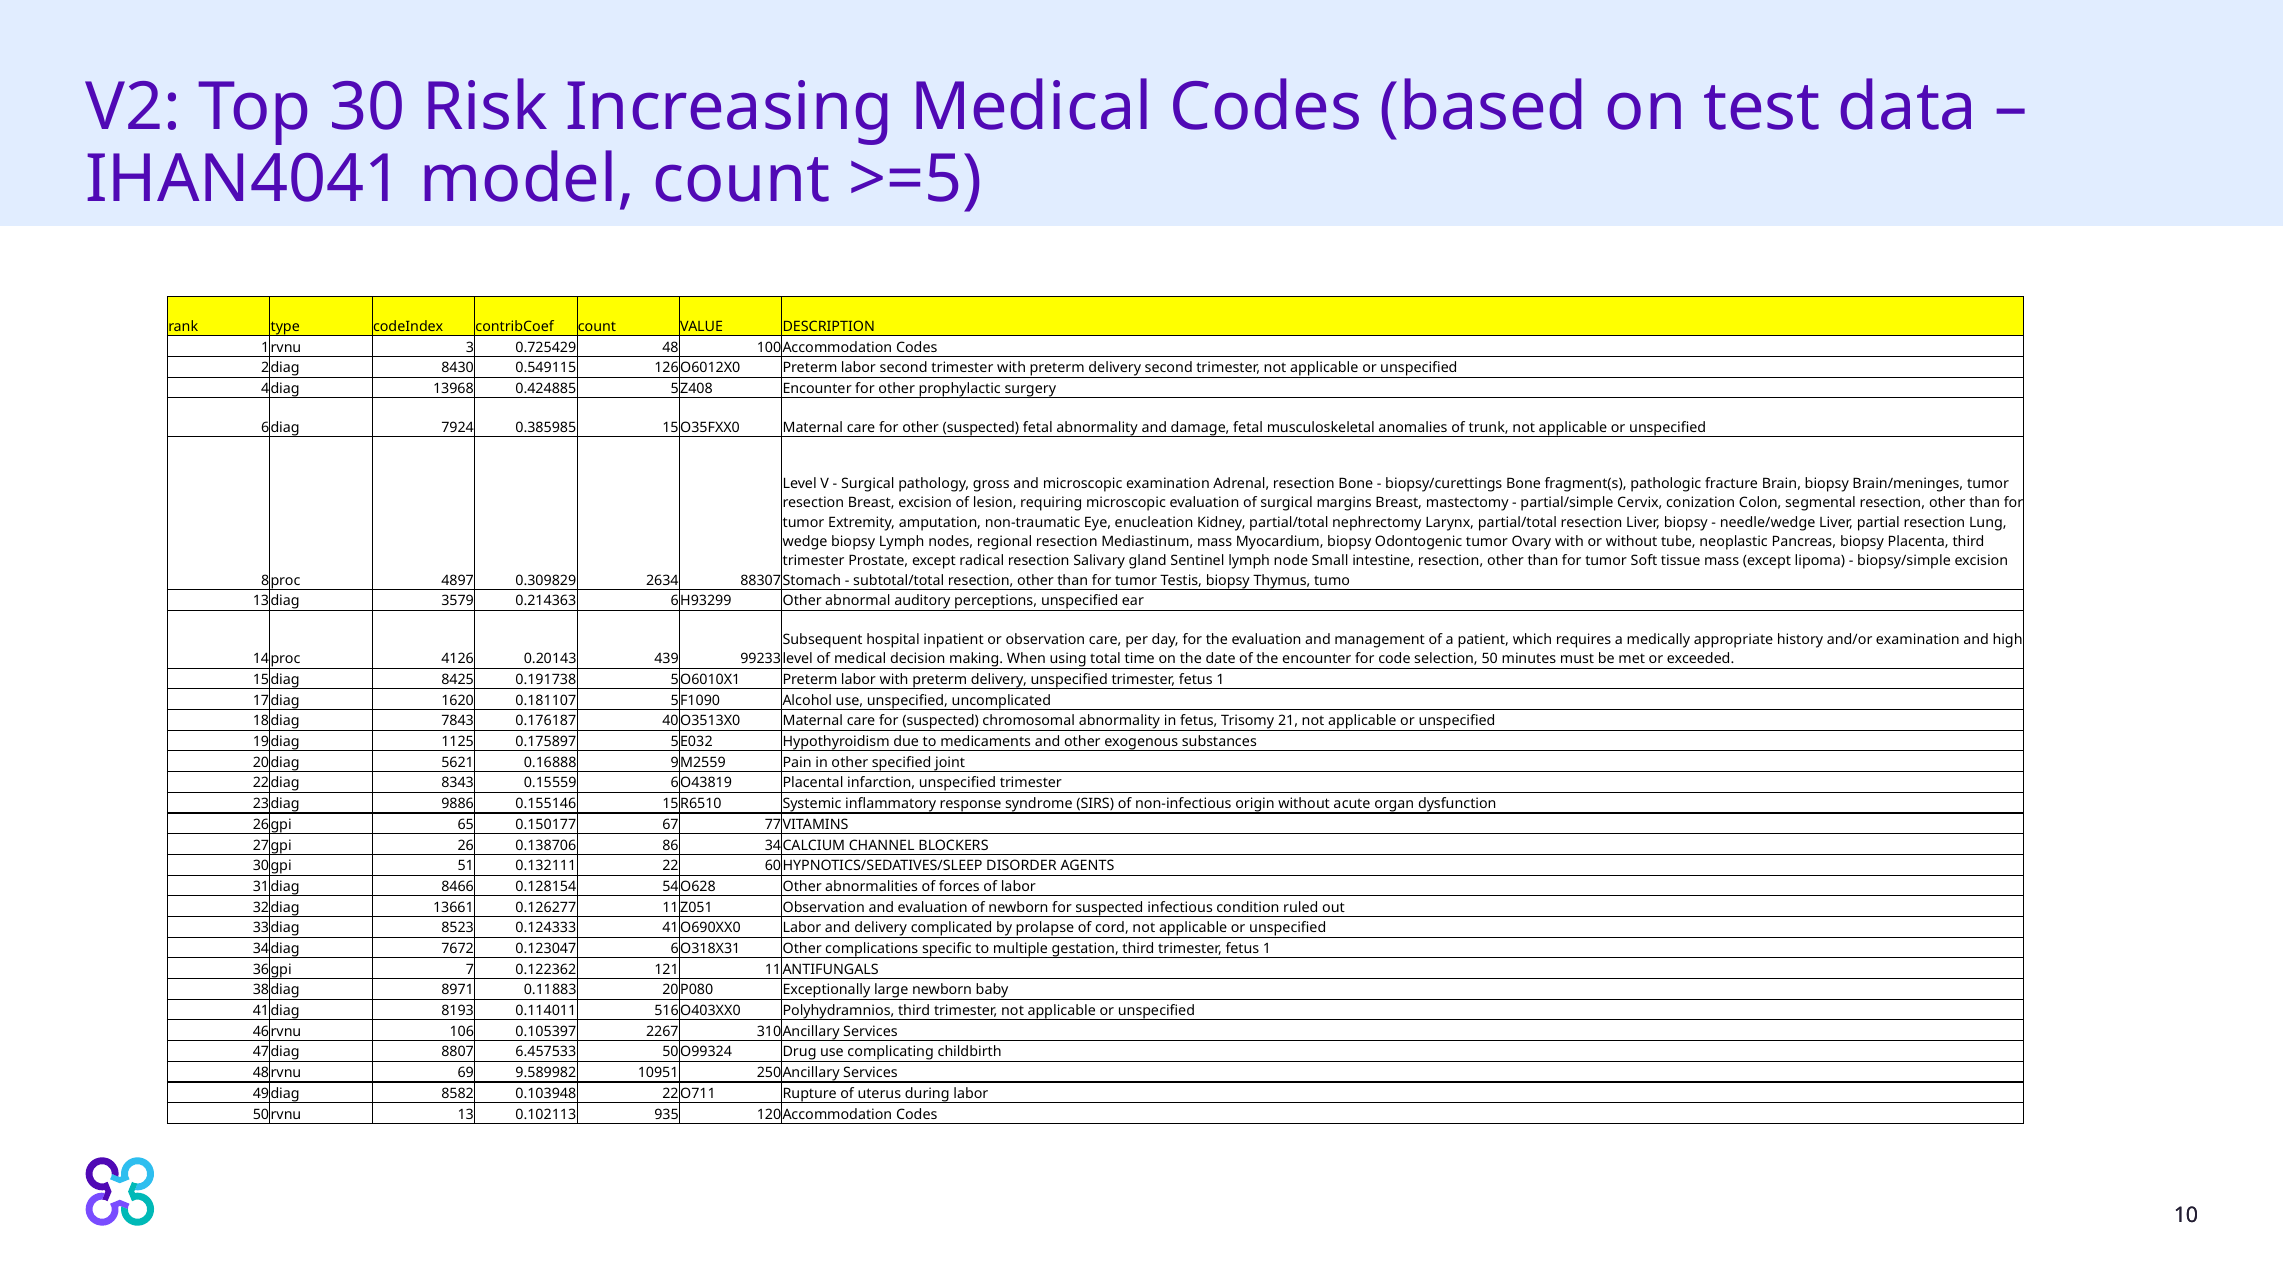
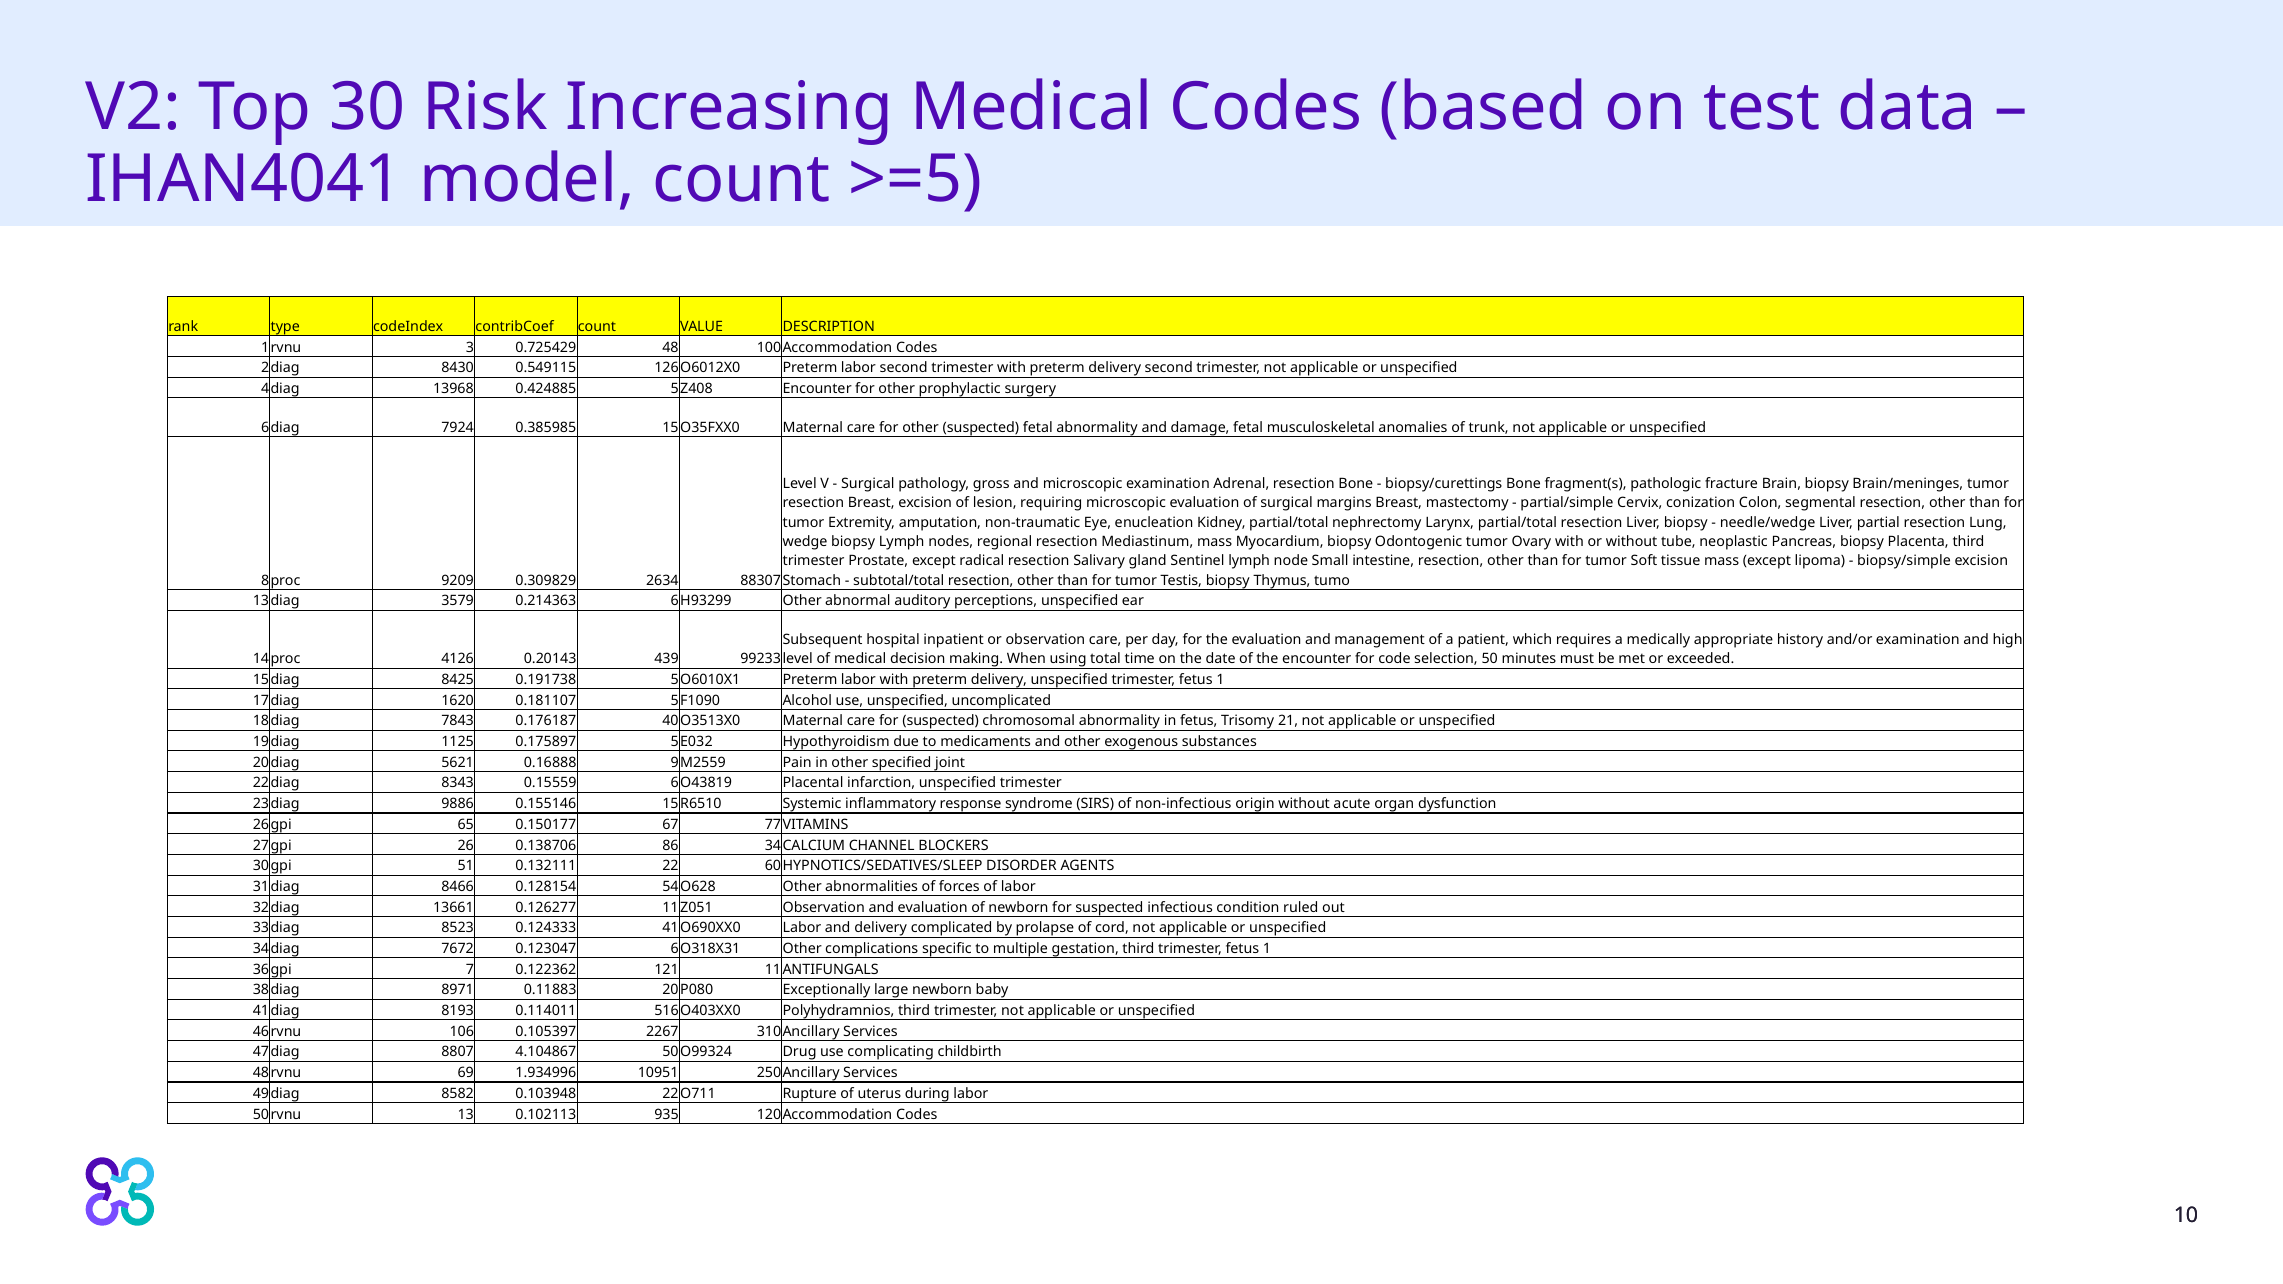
4897: 4897 -> 9209
6.457533: 6.457533 -> 4.104867
9.589982: 9.589982 -> 1.934996
